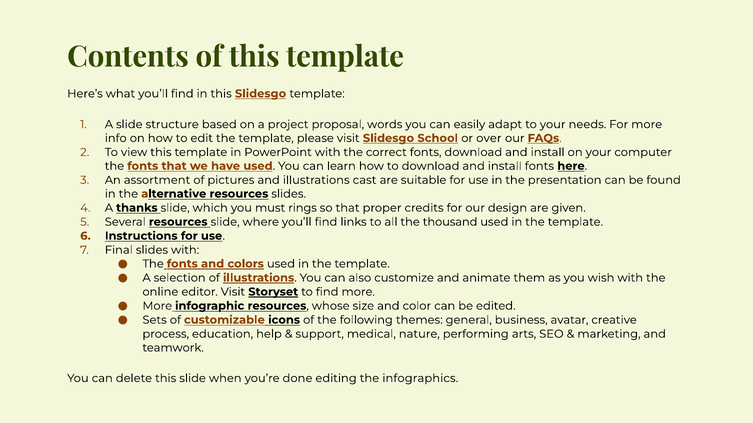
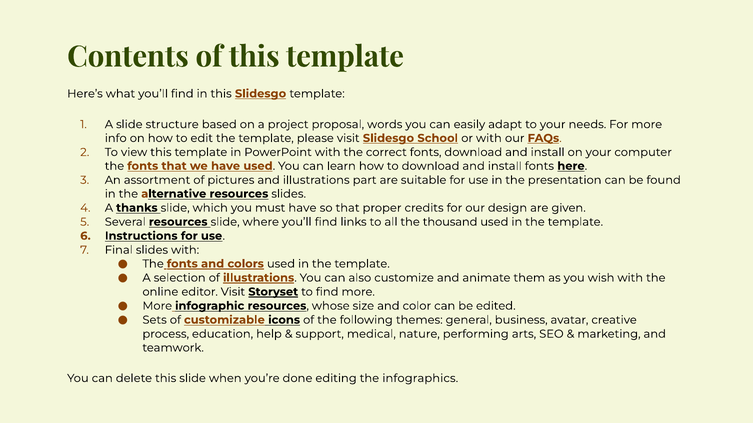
or over: over -> with
cast: cast -> part
must rings: rings -> have
